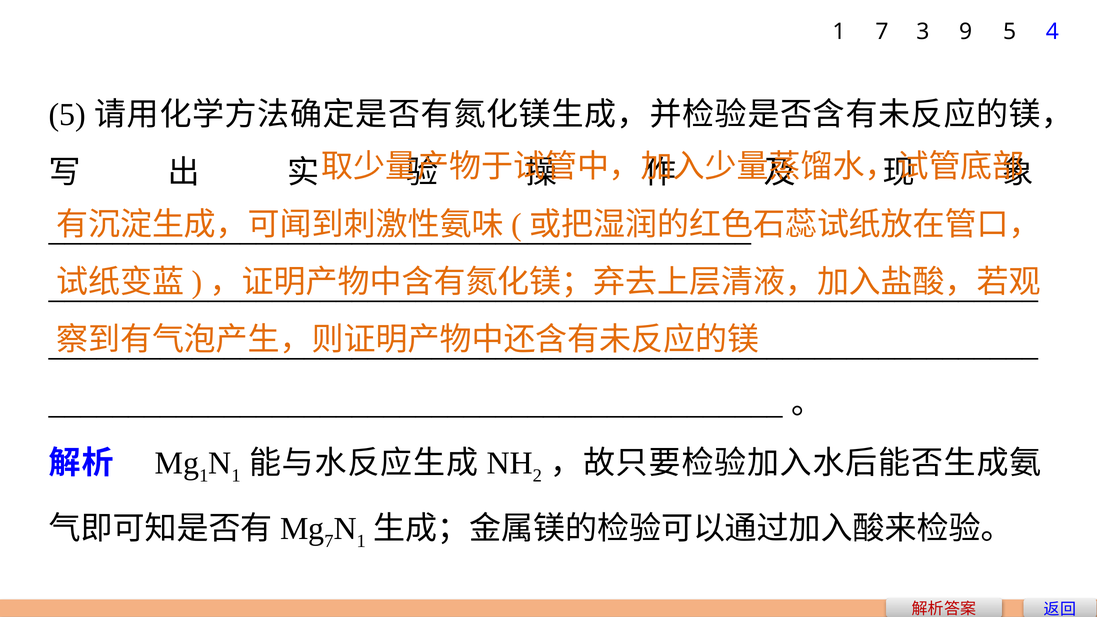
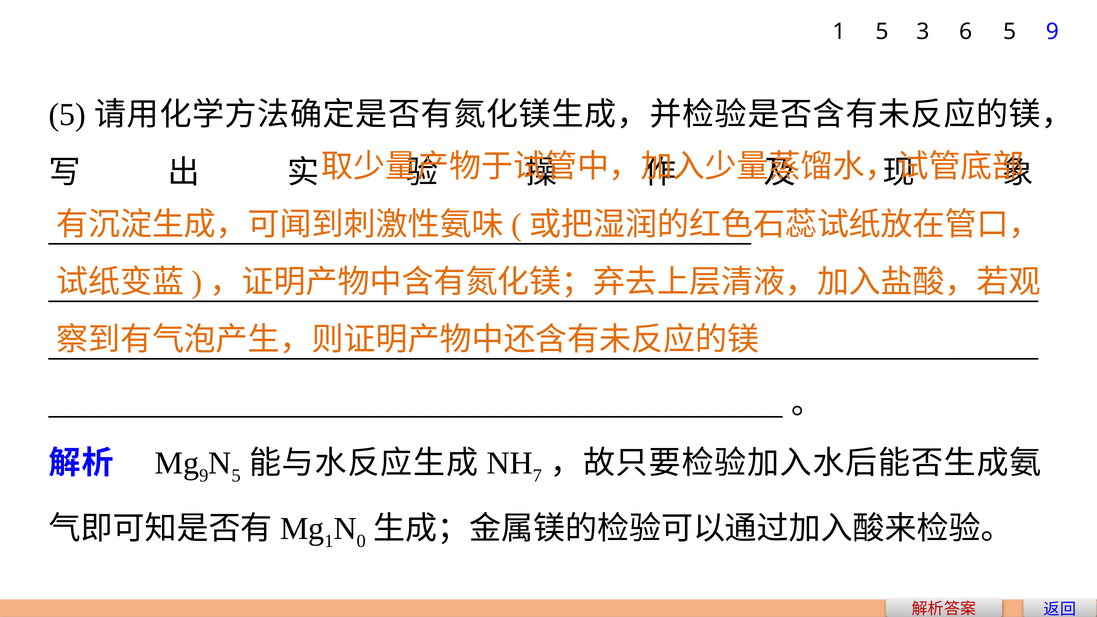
1 7: 7 -> 5
9: 9 -> 6
5 4: 4 -> 9
1 at (204, 476): 1 -> 9
1 at (236, 476): 1 -> 5
2: 2 -> 7
7 at (329, 541): 7 -> 1
1 at (361, 541): 1 -> 0
